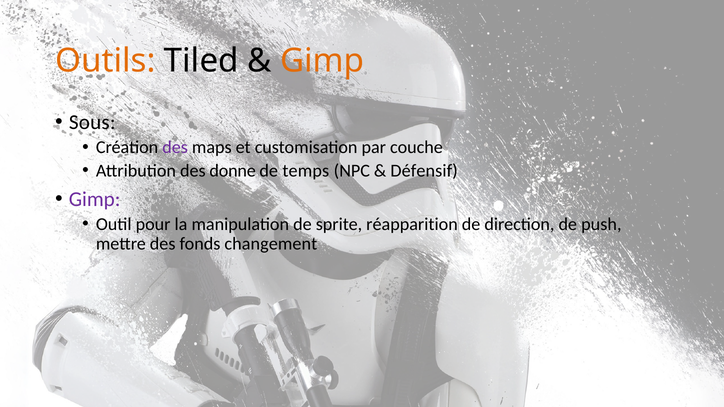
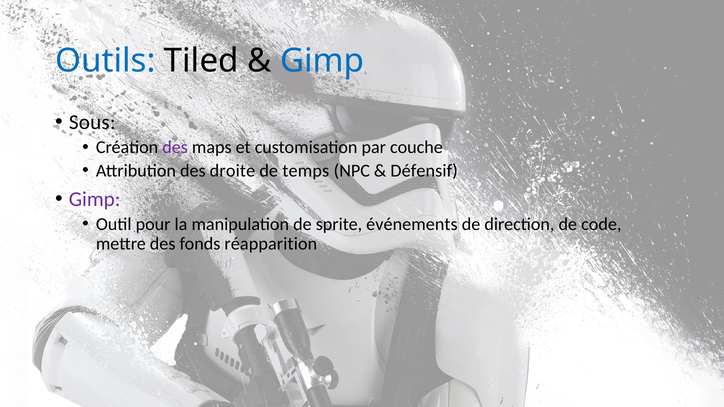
Outils colour: orange -> blue
Gimp at (322, 61) colour: orange -> blue
donne: donne -> droite
réapparition: réapparition -> événements
push: push -> code
changement: changement -> réapparition
